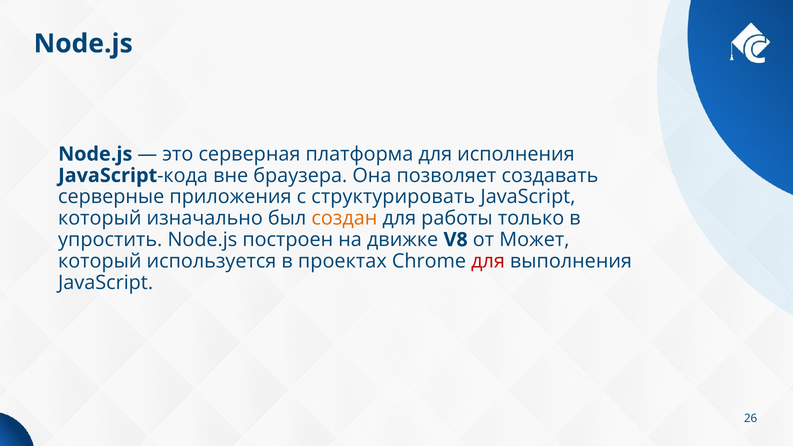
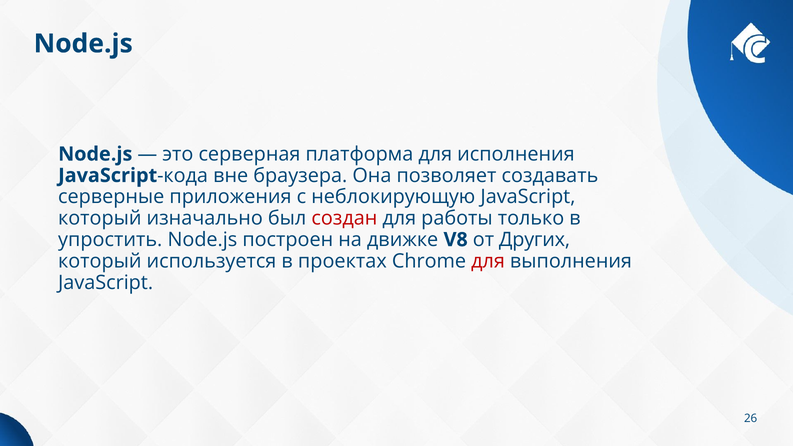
структурировать: структурировать -> неблокирующую
создан colour: orange -> red
Может: Может -> Других
